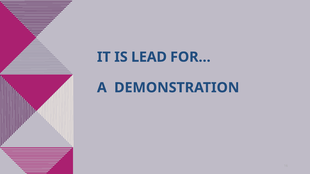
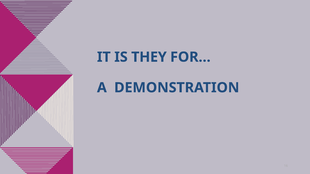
LEAD: LEAD -> THEY
